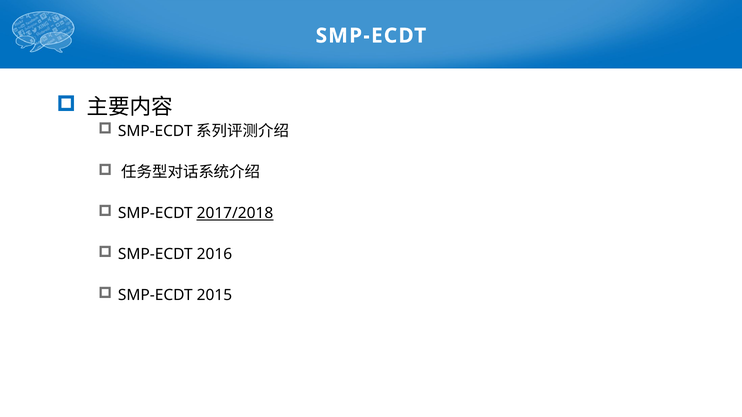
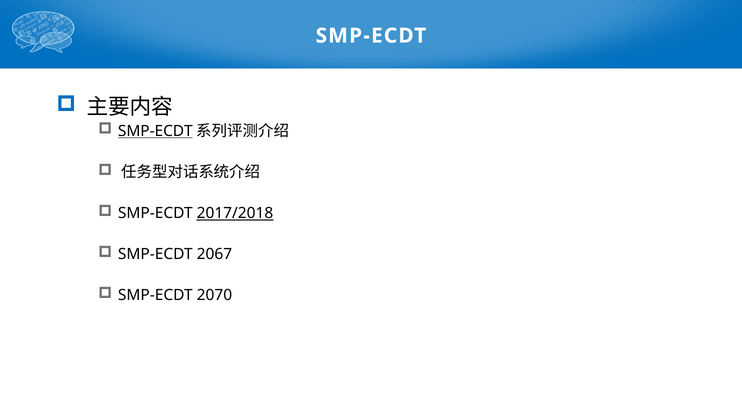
SMP-ECDT at (155, 131) underline: none -> present
2016: 2016 -> 2067
2015: 2015 -> 2070
